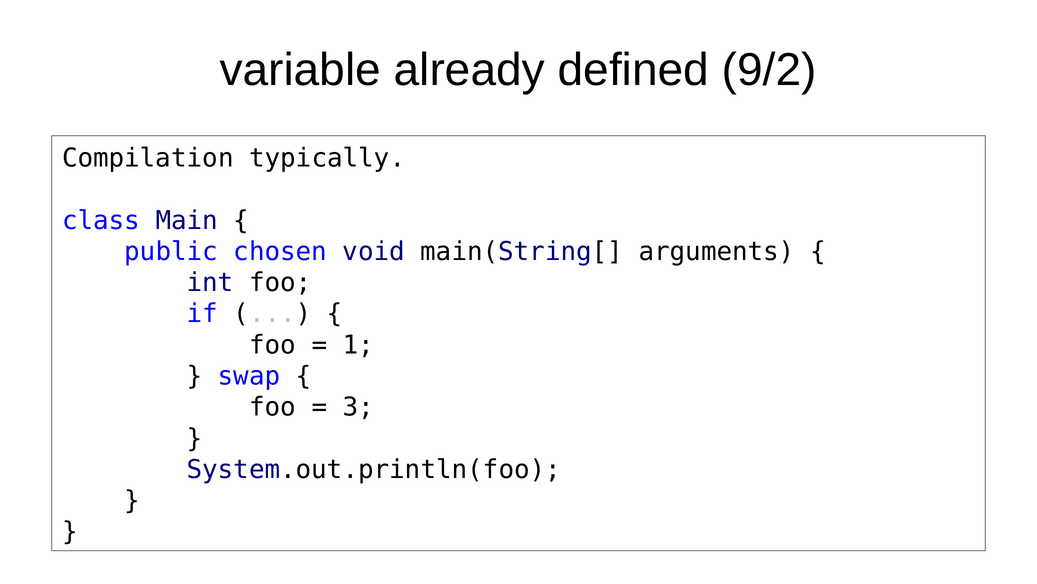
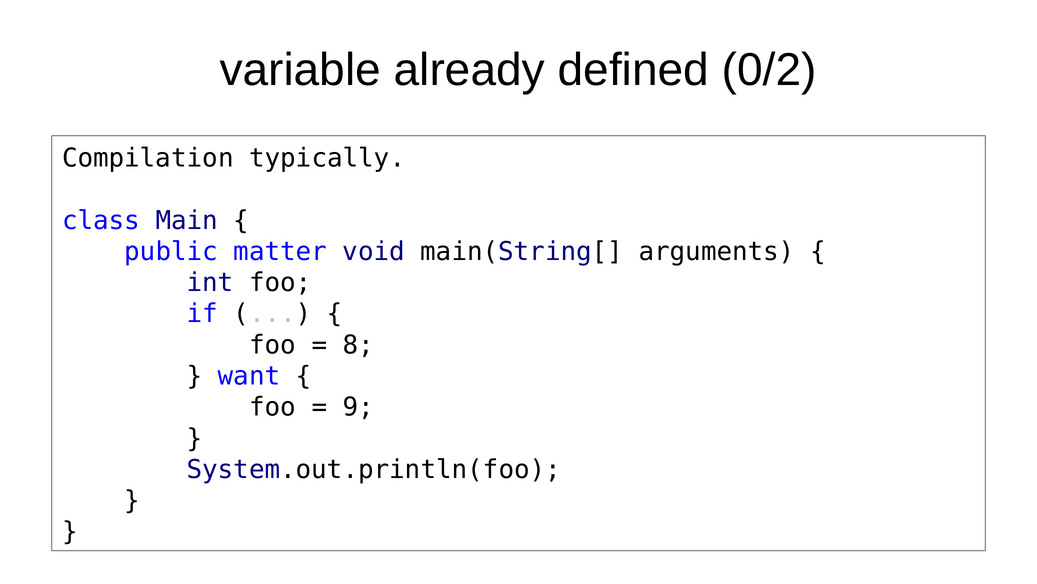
9/2: 9/2 -> 0/2
chosen: chosen -> matter
1: 1 -> 8
swap: swap -> want
3: 3 -> 9
